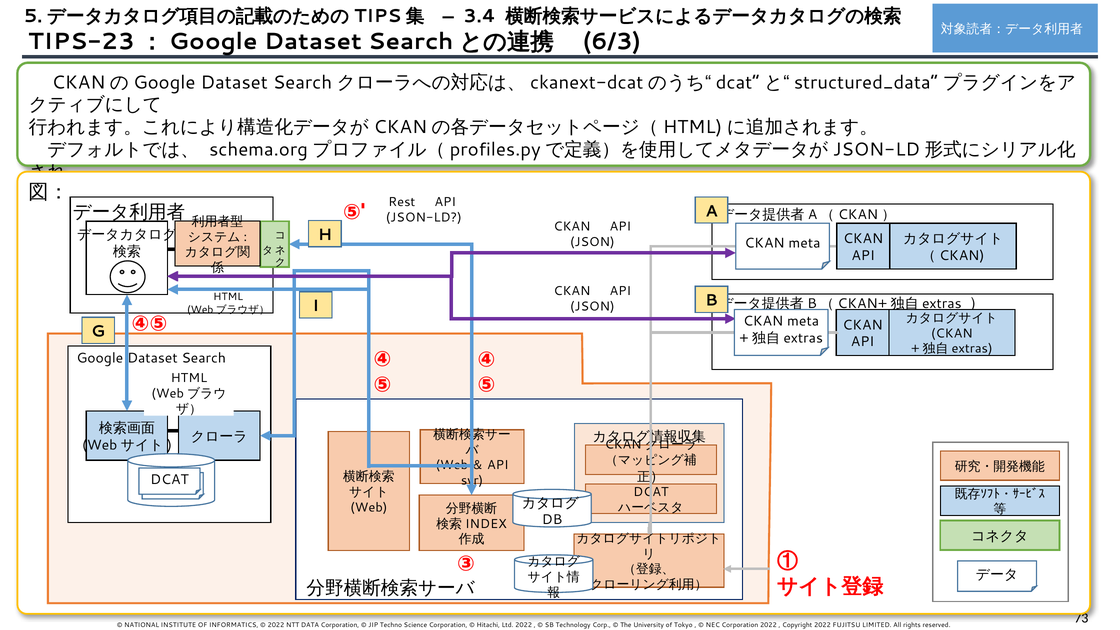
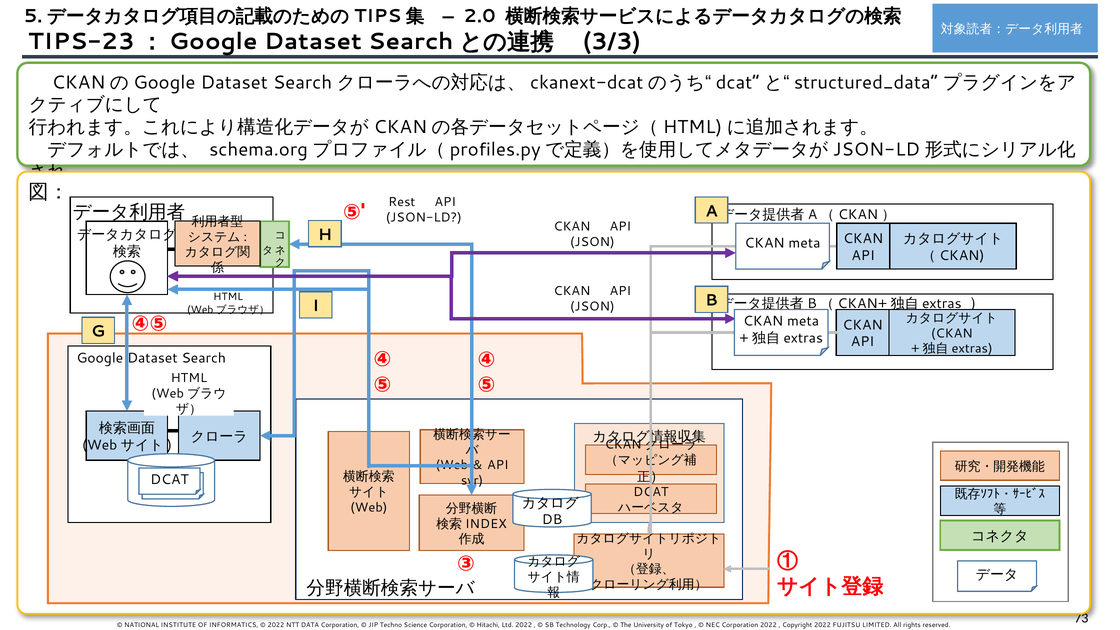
3.4: 3.4 -> 2.0
6/3: 6/3 -> 3/3
